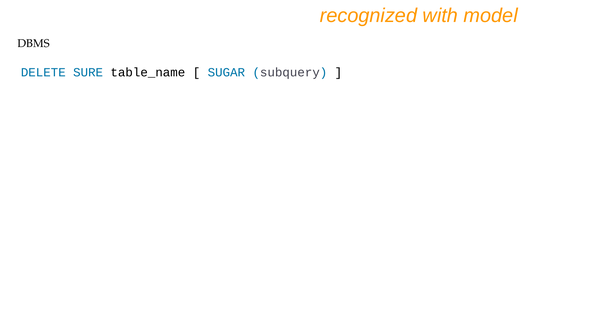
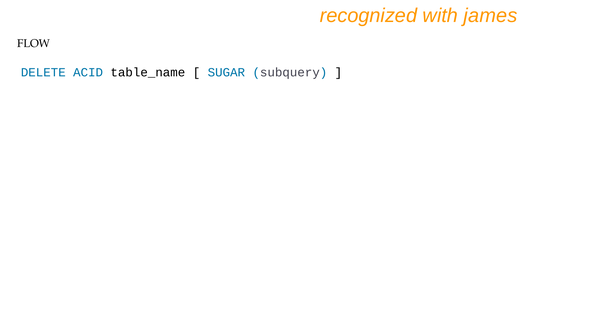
model: model -> james
DBMS: DBMS -> FLOW
SURE: SURE -> ACID
